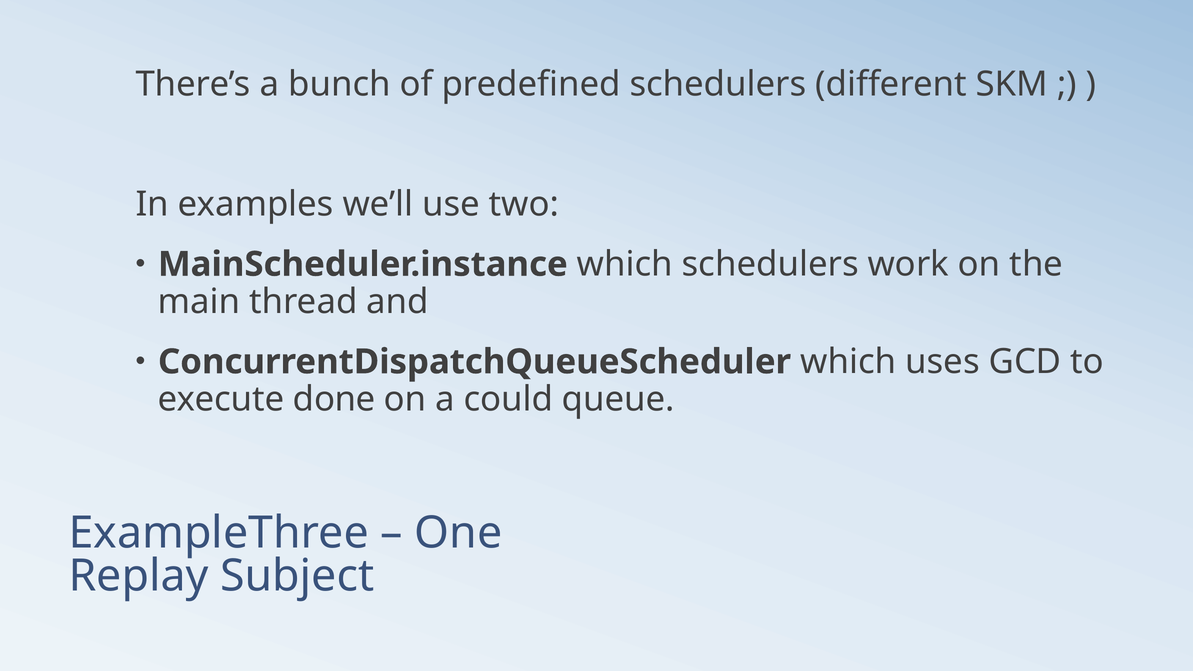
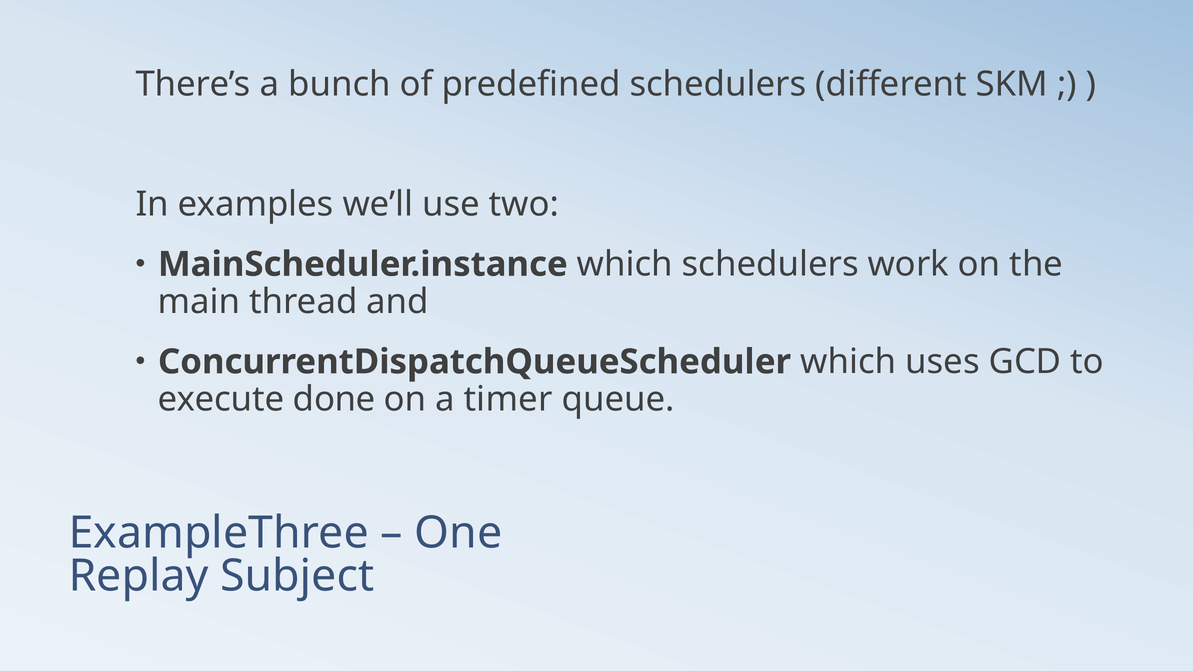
could: could -> timer
